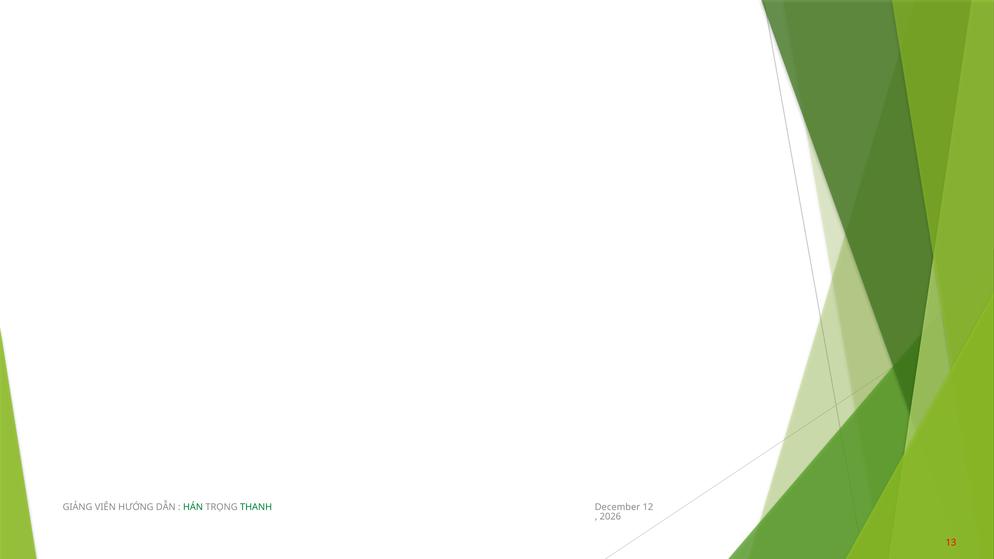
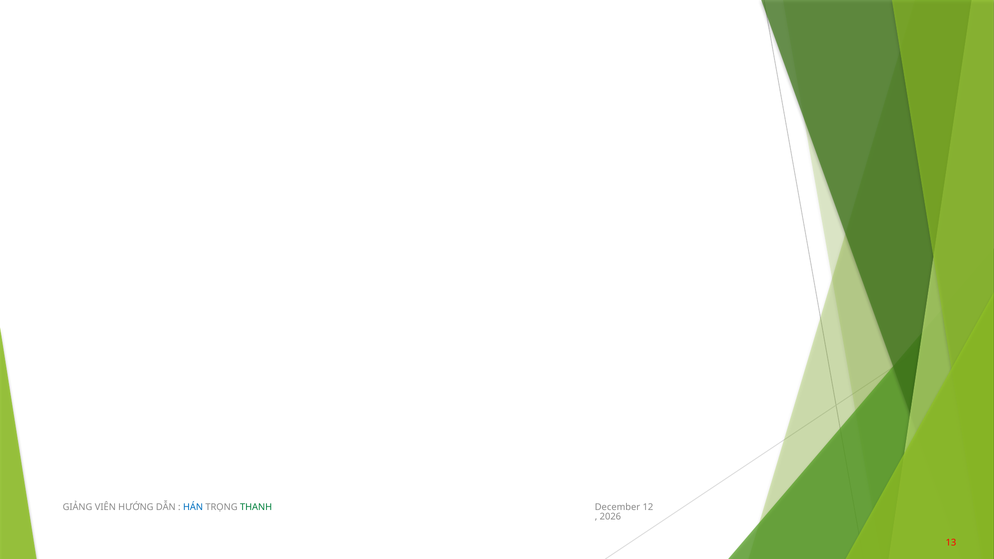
HÁN colour: green -> blue
